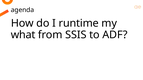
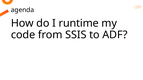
what: what -> code
